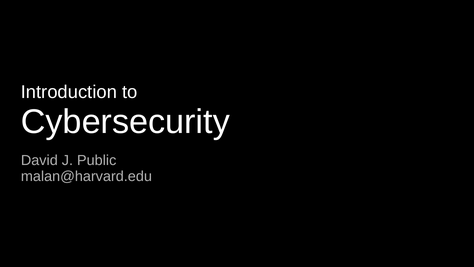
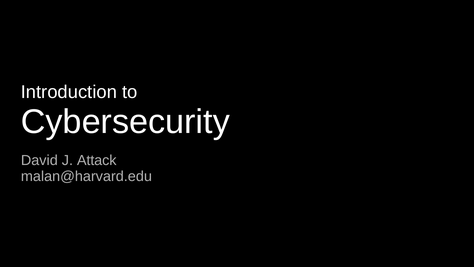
Public: Public -> Attack
